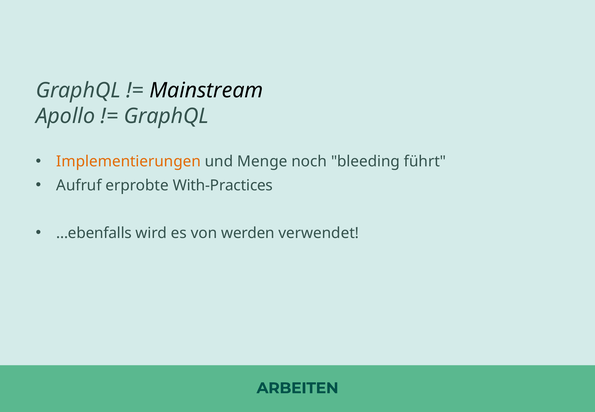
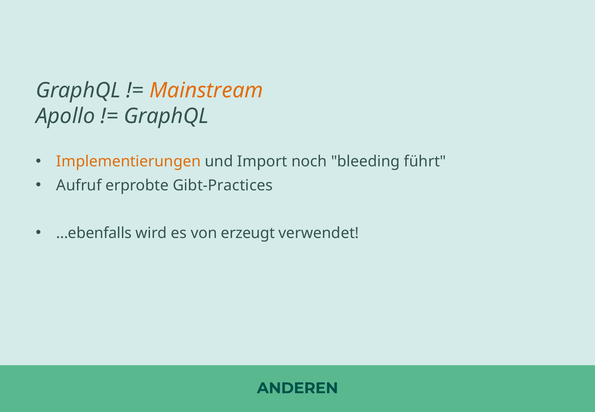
Mainstream colour: black -> orange
Menge: Menge -> Import
With-Practices: With-Practices -> Gibt-Practices
werden: werden -> erzeugt
ARBEITEN: ARBEITEN -> ANDEREN
